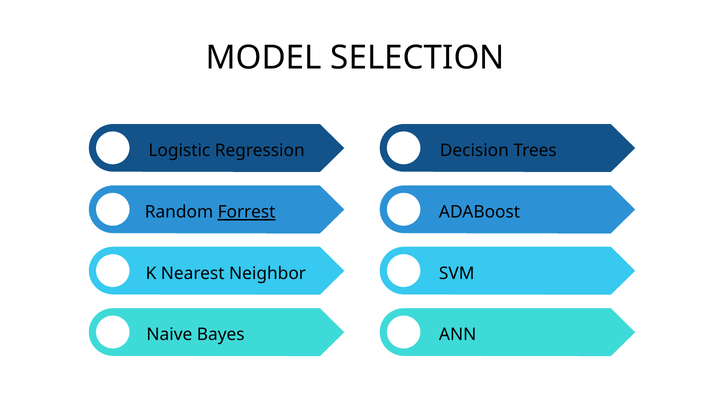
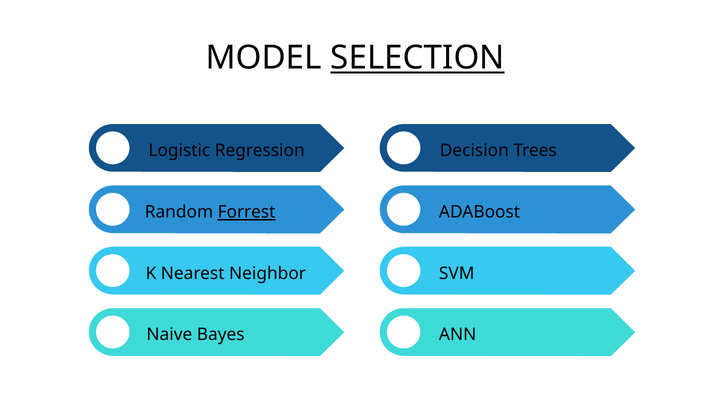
SELECTION underline: none -> present
